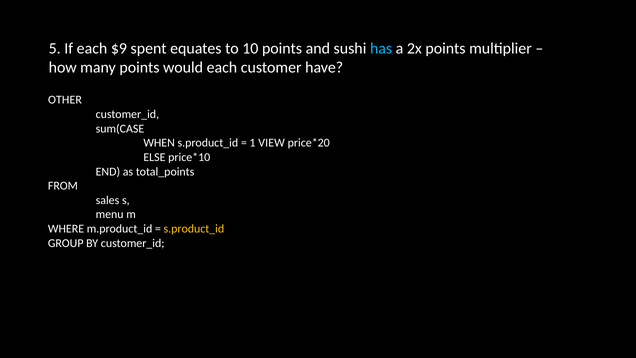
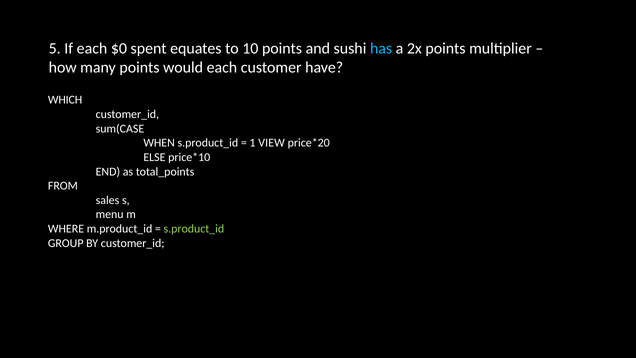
$9: $9 -> $0
OTHER: OTHER -> WHICH
s.product_id at (194, 229) colour: yellow -> light green
